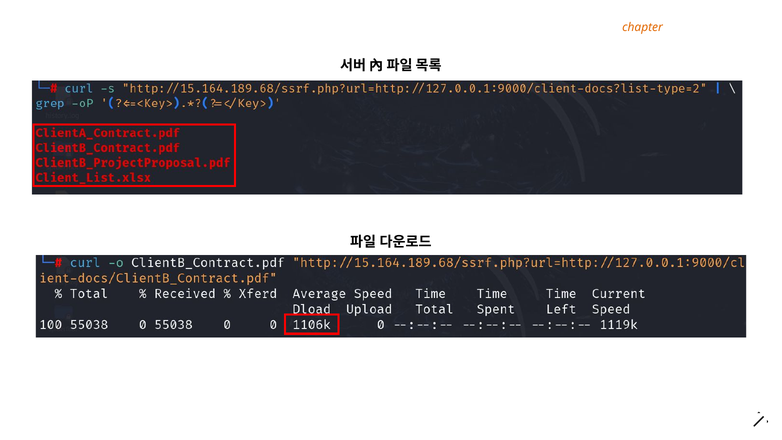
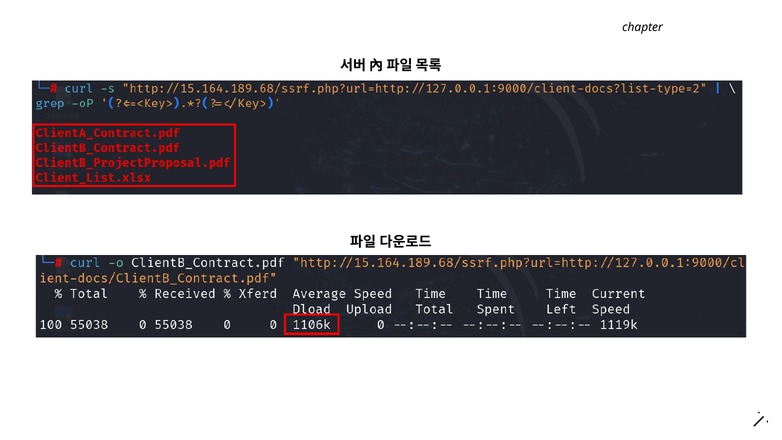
chapter colour: orange -> black
